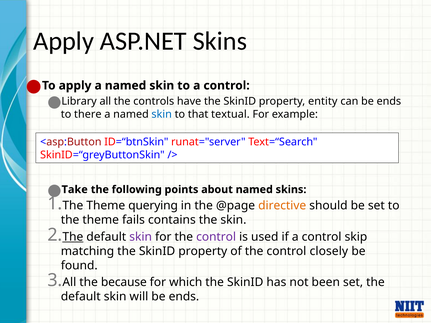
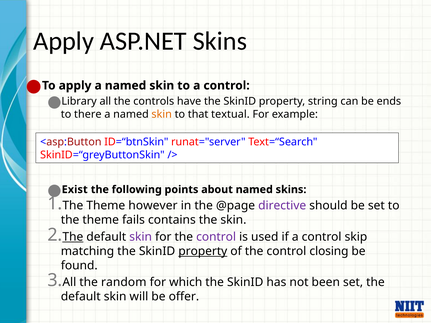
entity: entity -> string
skin at (162, 114) colour: blue -> orange
Take: Take -> Exist
querying: querying -> however
directive colour: orange -> purple
property at (203, 251) underline: none -> present
closely: closely -> closing
because: because -> random
will be ends: ends -> offer
